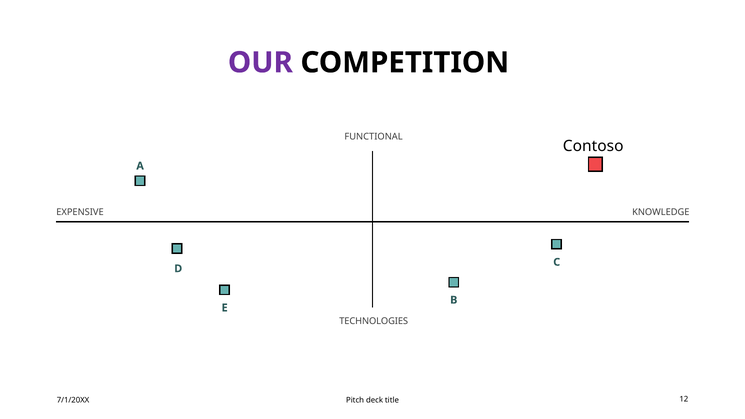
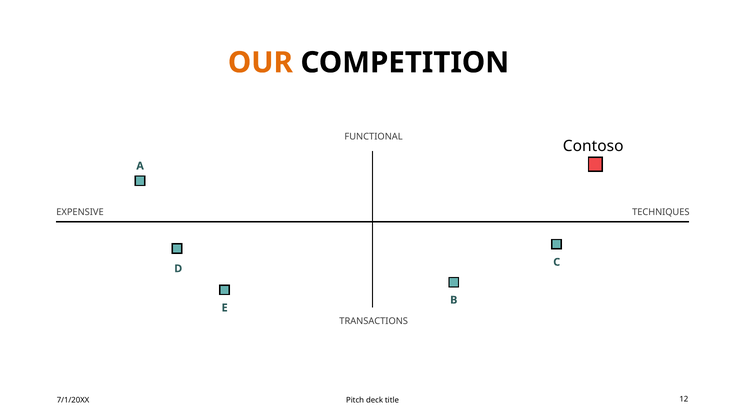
OUR colour: purple -> orange
KNOWLEDGE: KNOWLEDGE -> TECHNIQUES
TECHNOLOGIES: TECHNOLOGIES -> TRANSACTIONS
